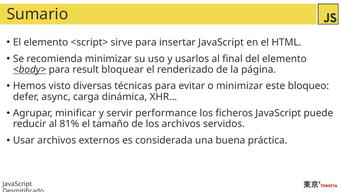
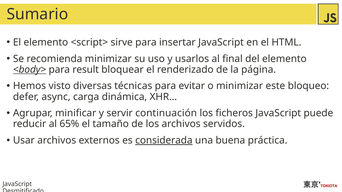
performance: performance -> continuación
81%: 81% -> 65%
considerada underline: none -> present
